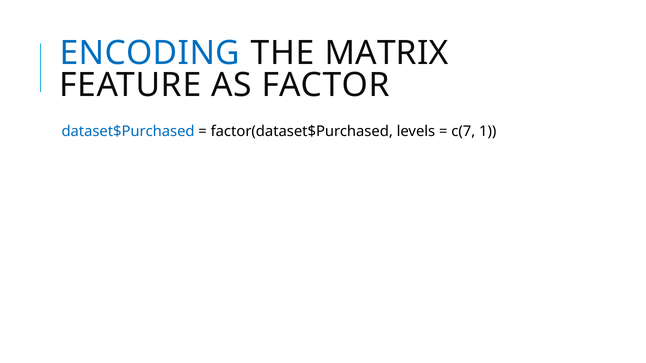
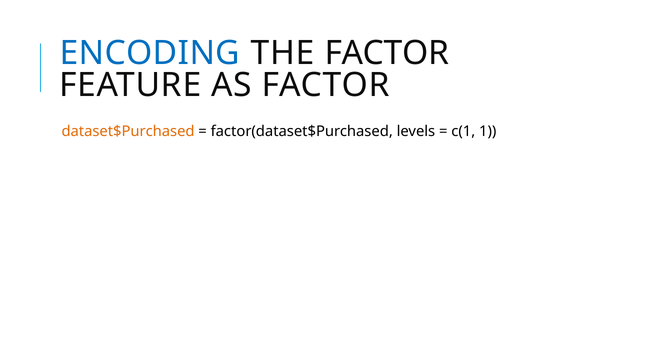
THE MATRIX: MATRIX -> FACTOR
dataset$Purchased colour: blue -> orange
c(7: c(7 -> c(1
